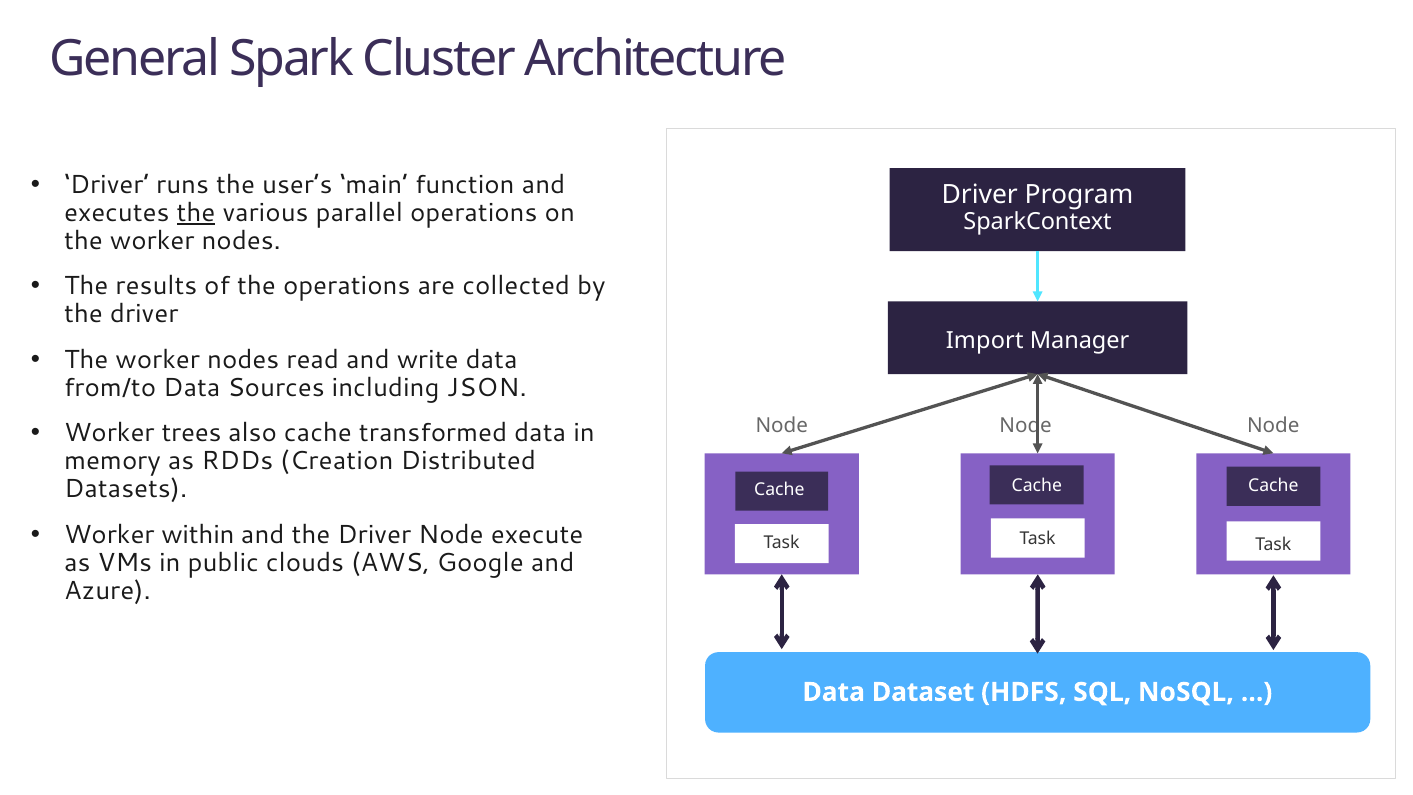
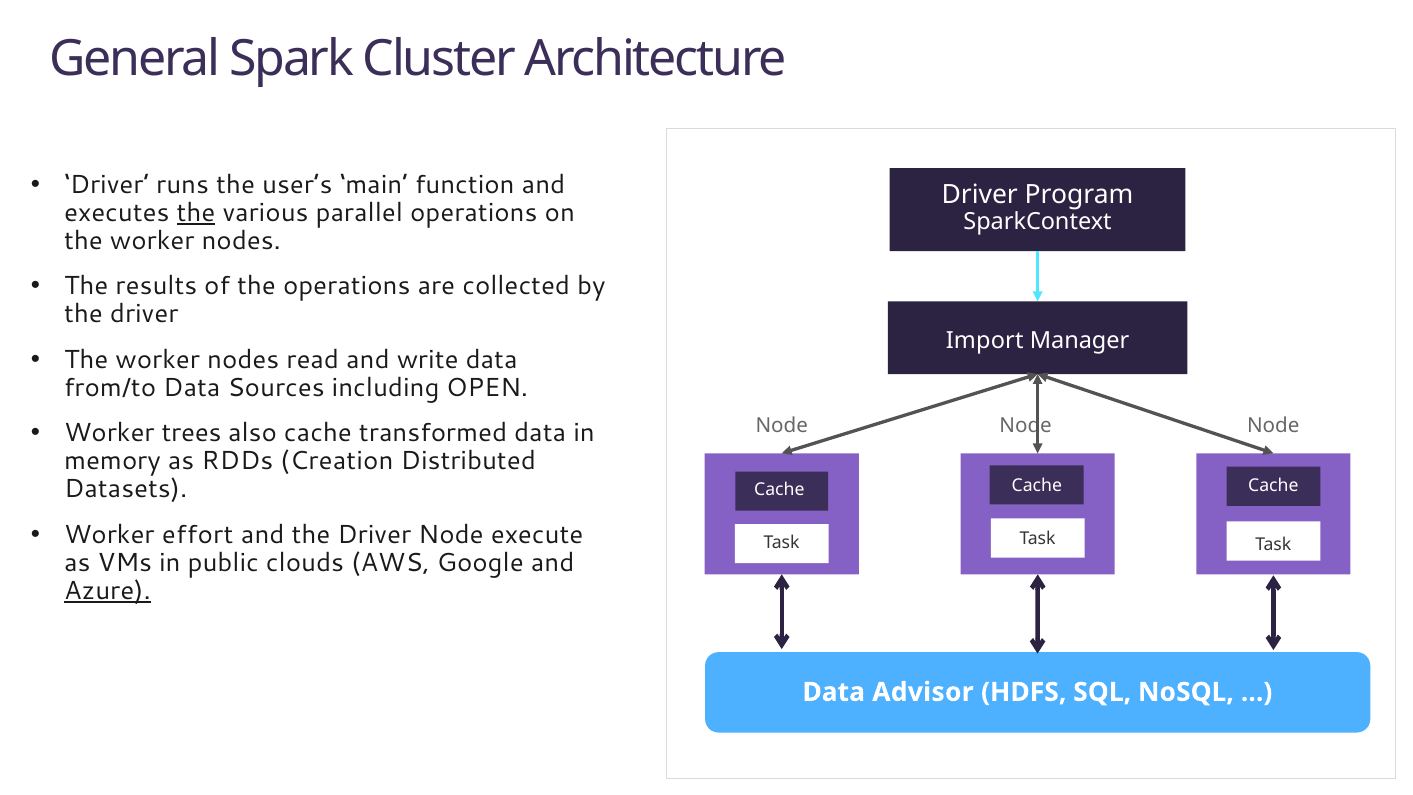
JSON: JSON -> OPEN
within: within -> effort
Azure underline: none -> present
Dataset: Dataset -> Advisor
